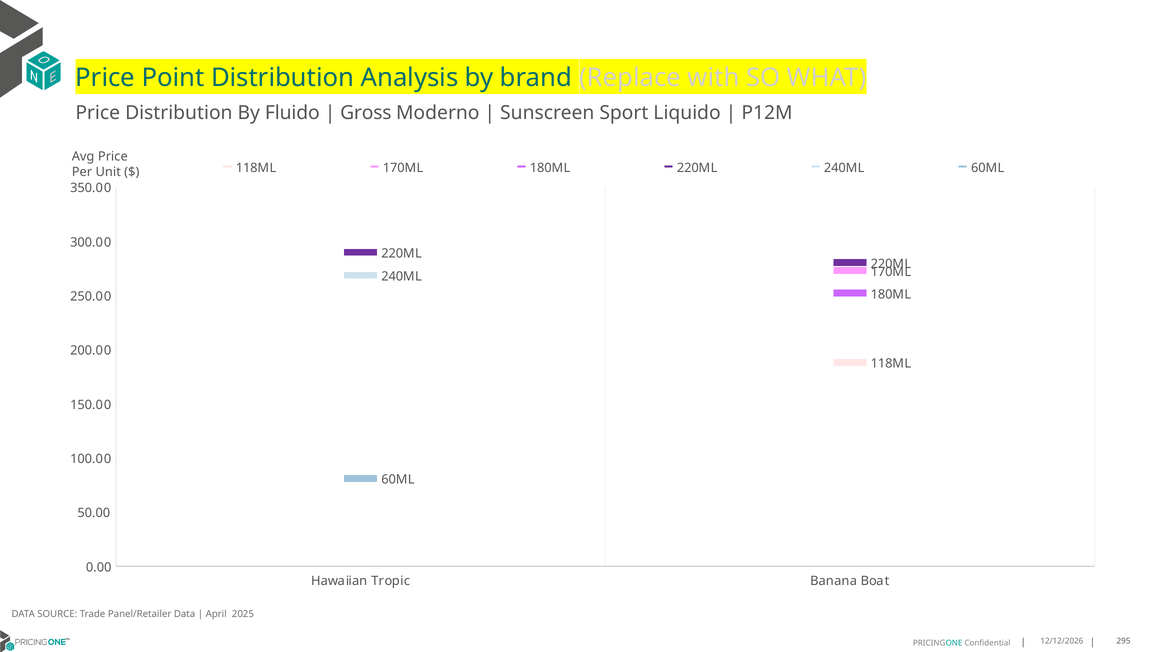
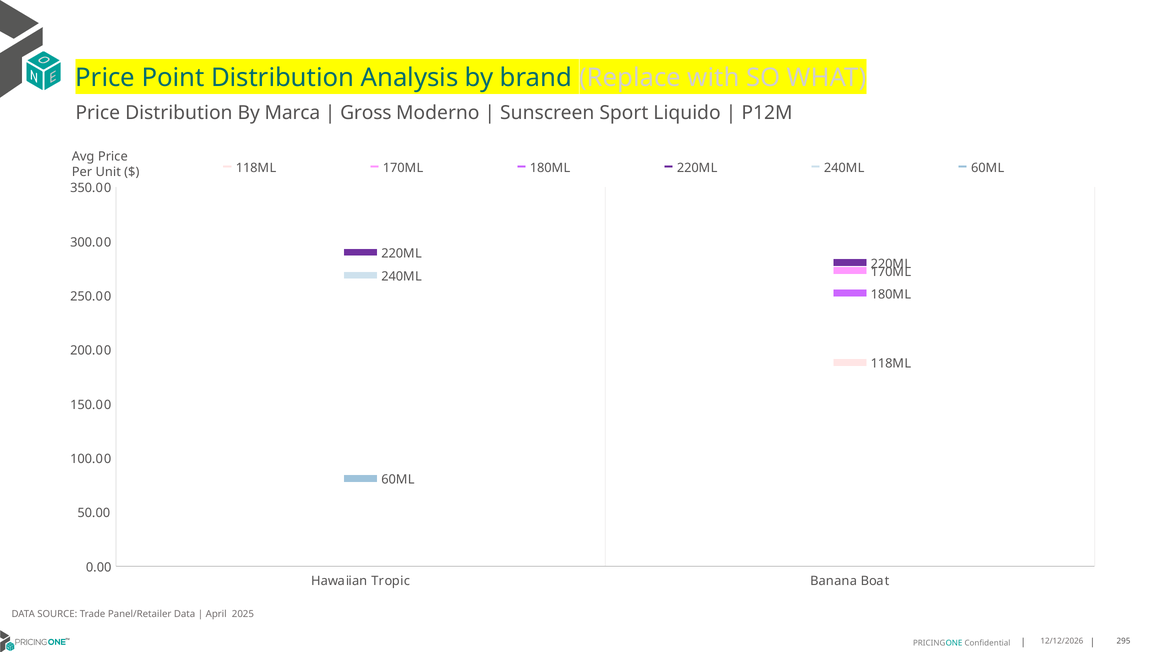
Fluido: Fluido -> Marca
